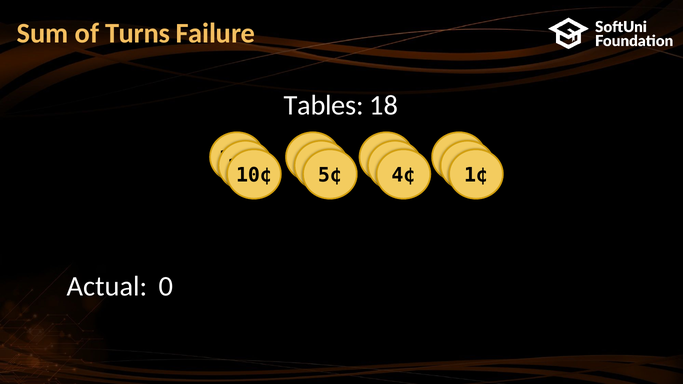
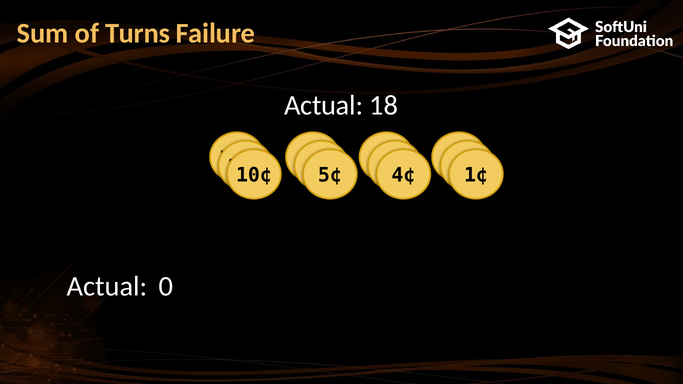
Tables at (324, 106): Tables -> Actual
